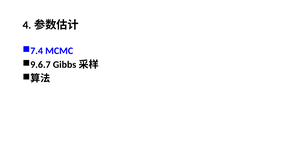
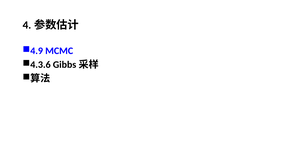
7.4: 7.4 -> 4.9
9.6.7: 9.6.7 -> 4.3.6
